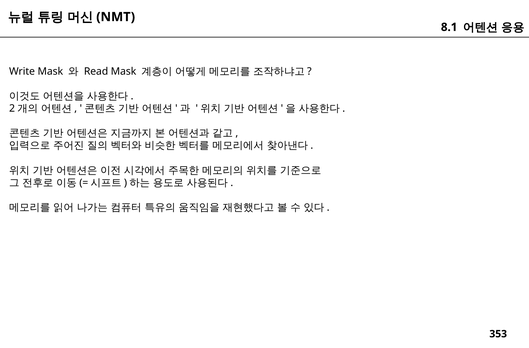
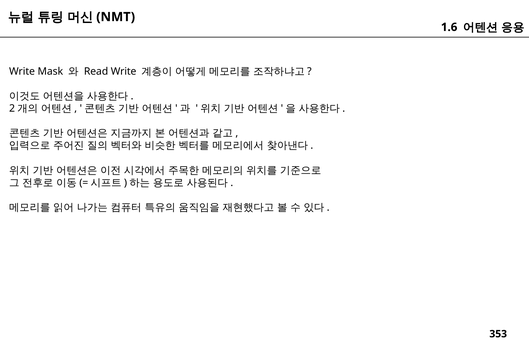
8.1: 8.1 -> 1.6
Read Mask: Mask -> Write
